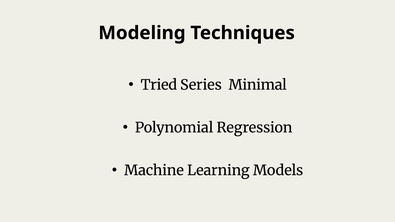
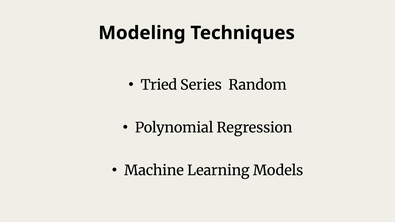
Minimal: Minimal -> Random
